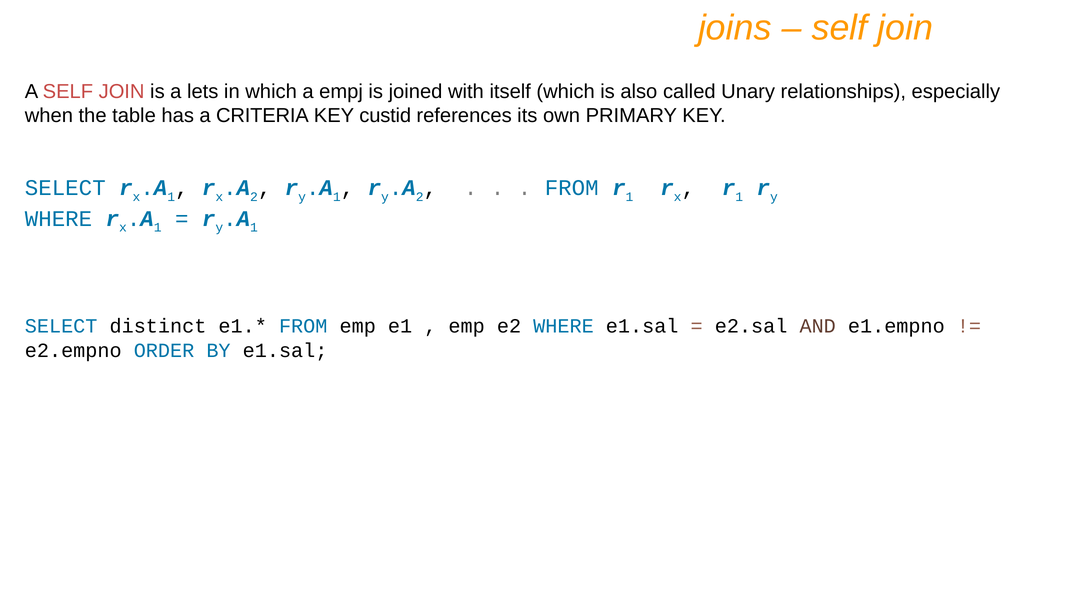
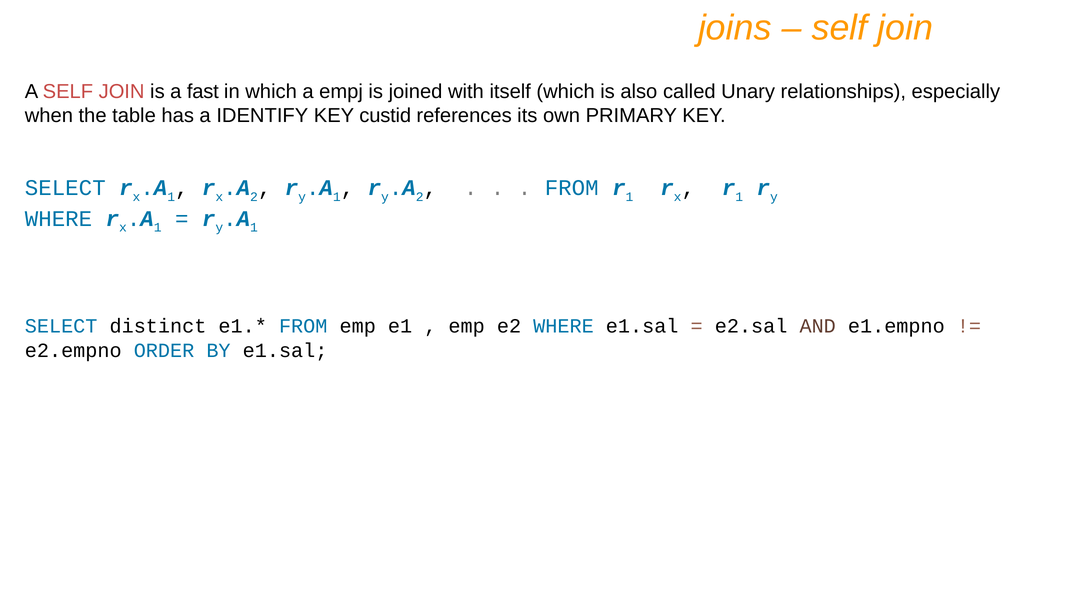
lets: lets -> fast
CRITERIA: CRITERIA -> IDENTIFY
